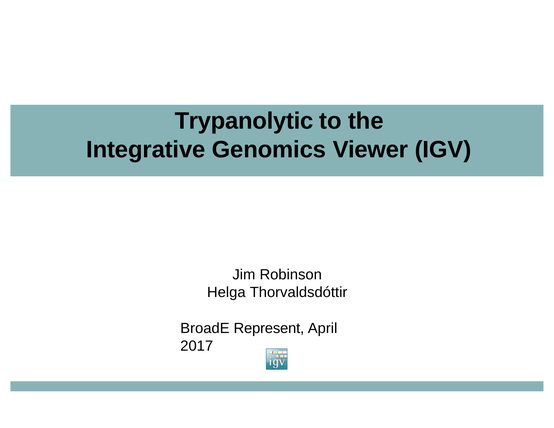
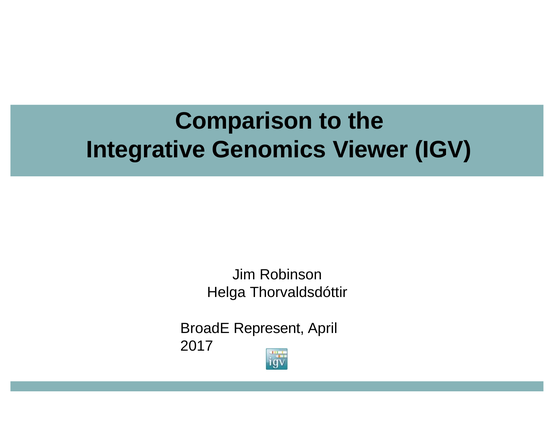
Trypanolytic: Trypanolytic -> Comparison
